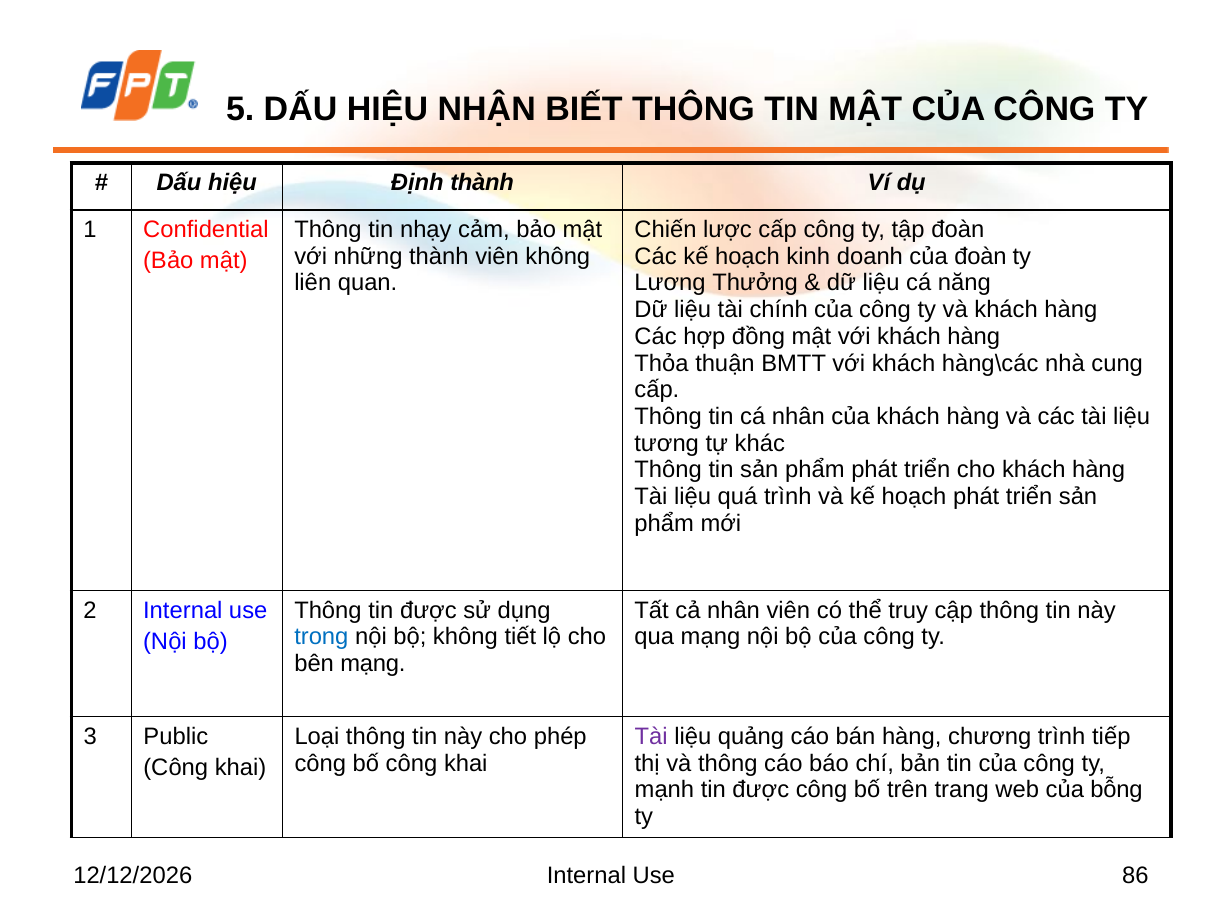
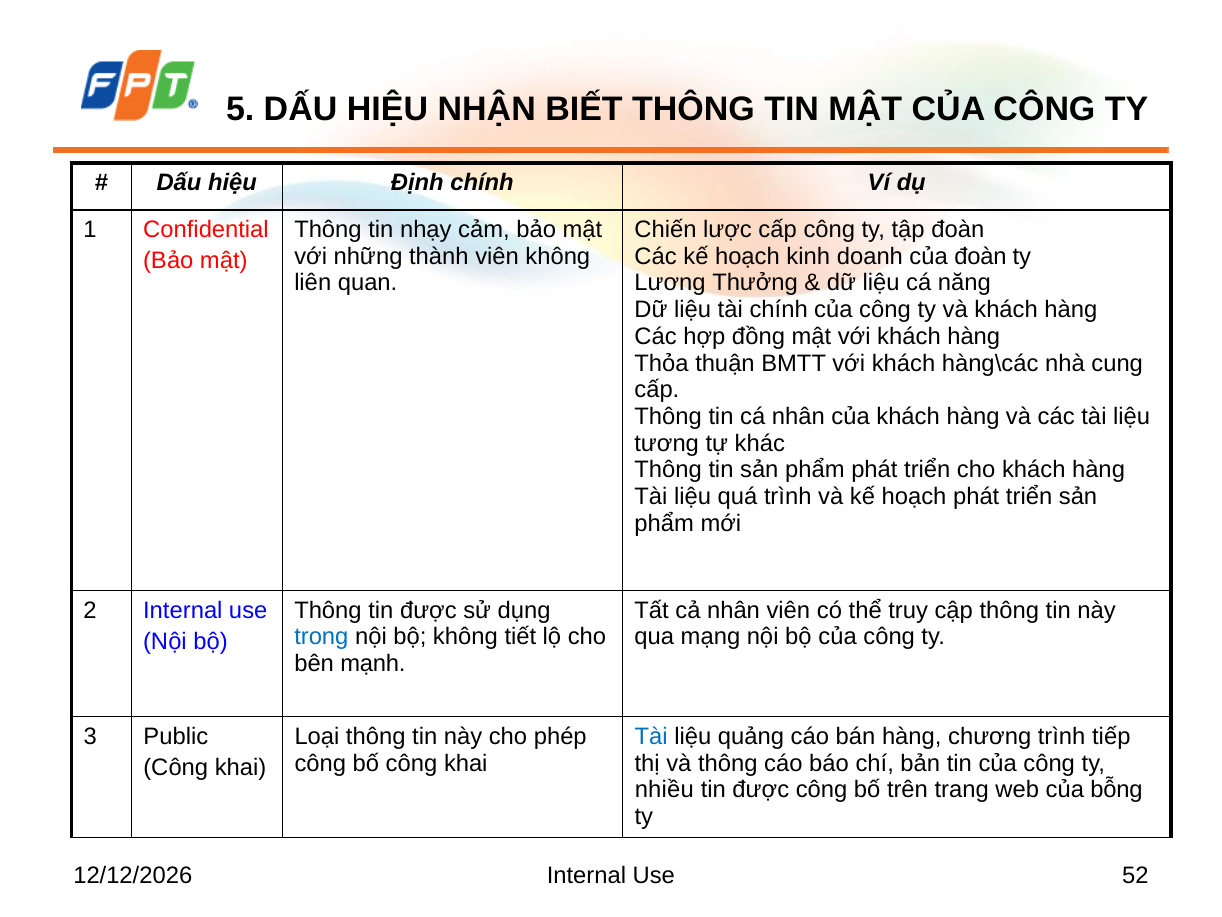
Định thành: thành -> chính
bên mạng: mạng -> mạnh
Tài at (651, 736) colour: purple -> blue
mạnh: mạnh -> nhiều
86: 86 -> 52
